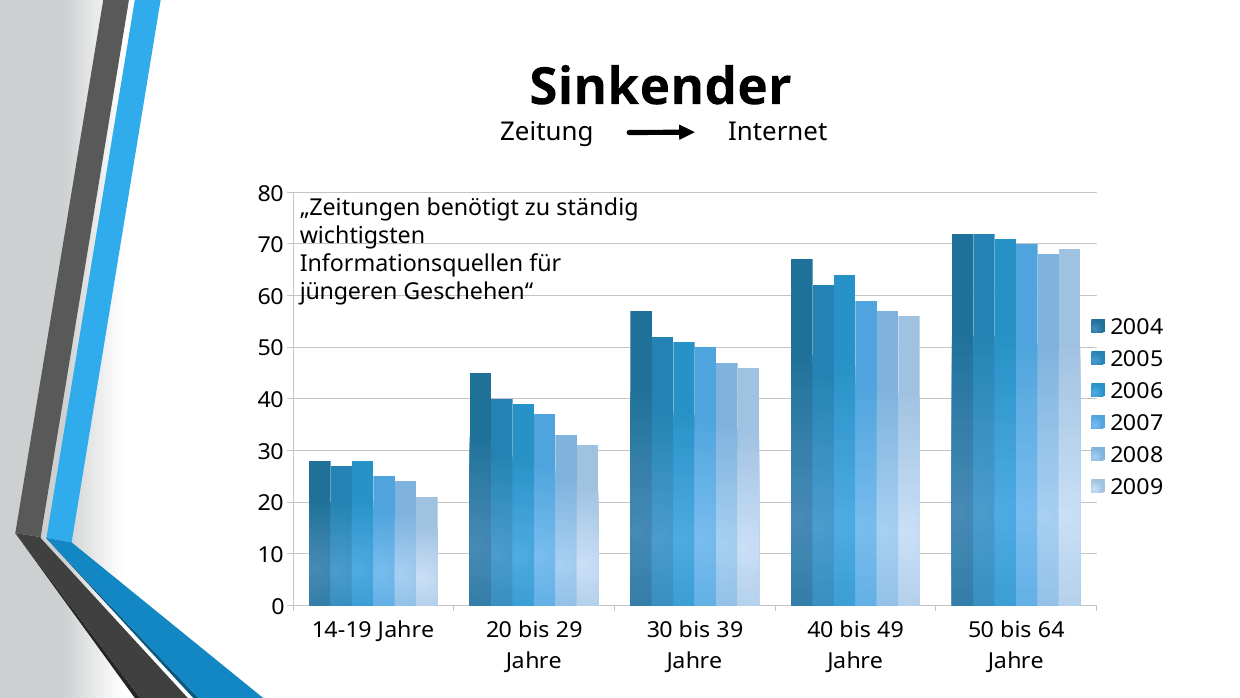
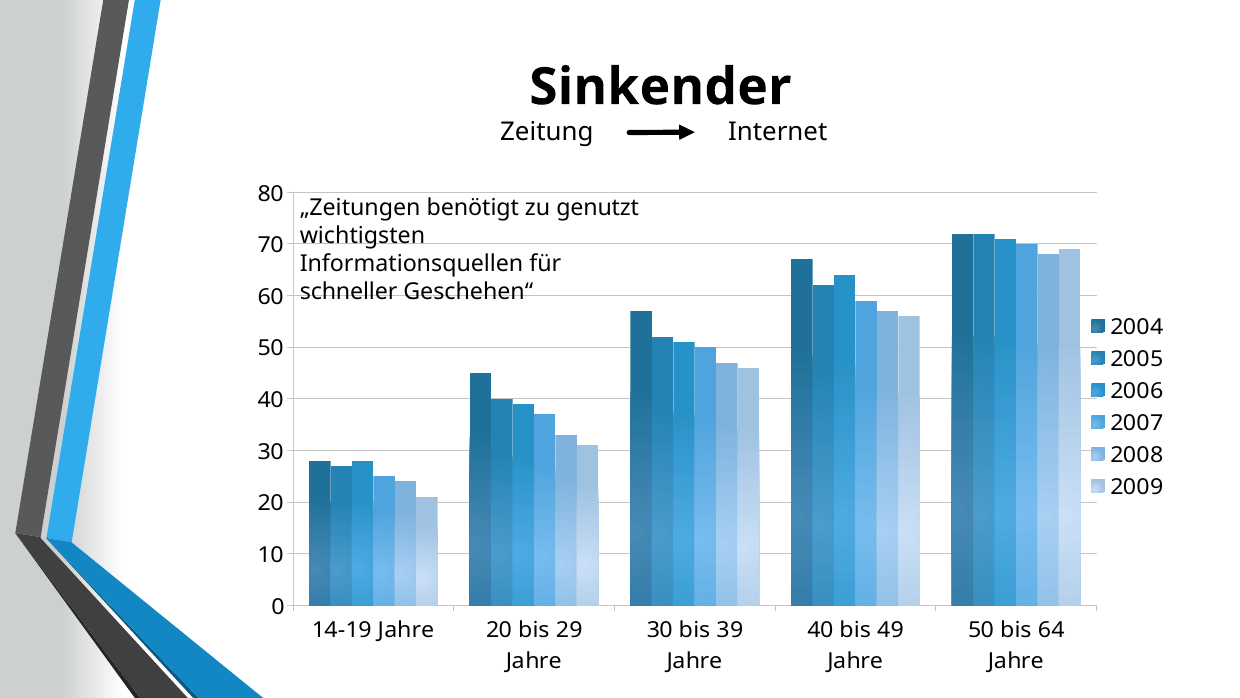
ständig: ständig -> genutzt
jüngeren: jüngeren -> schneller
